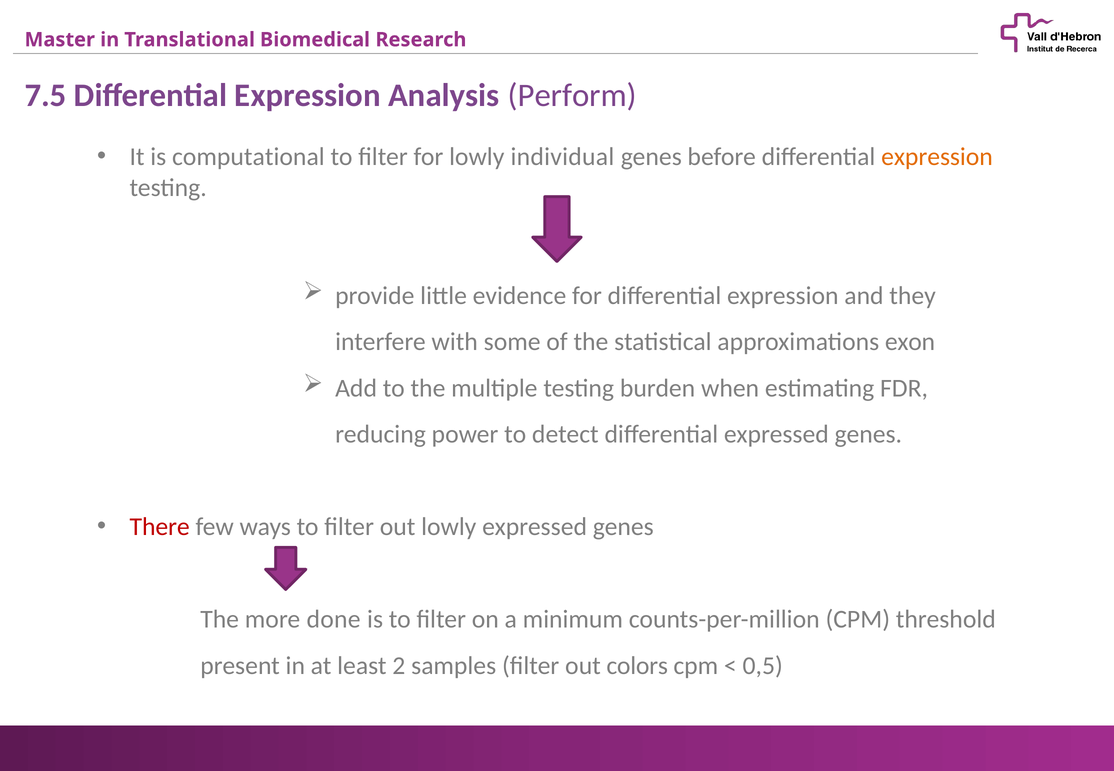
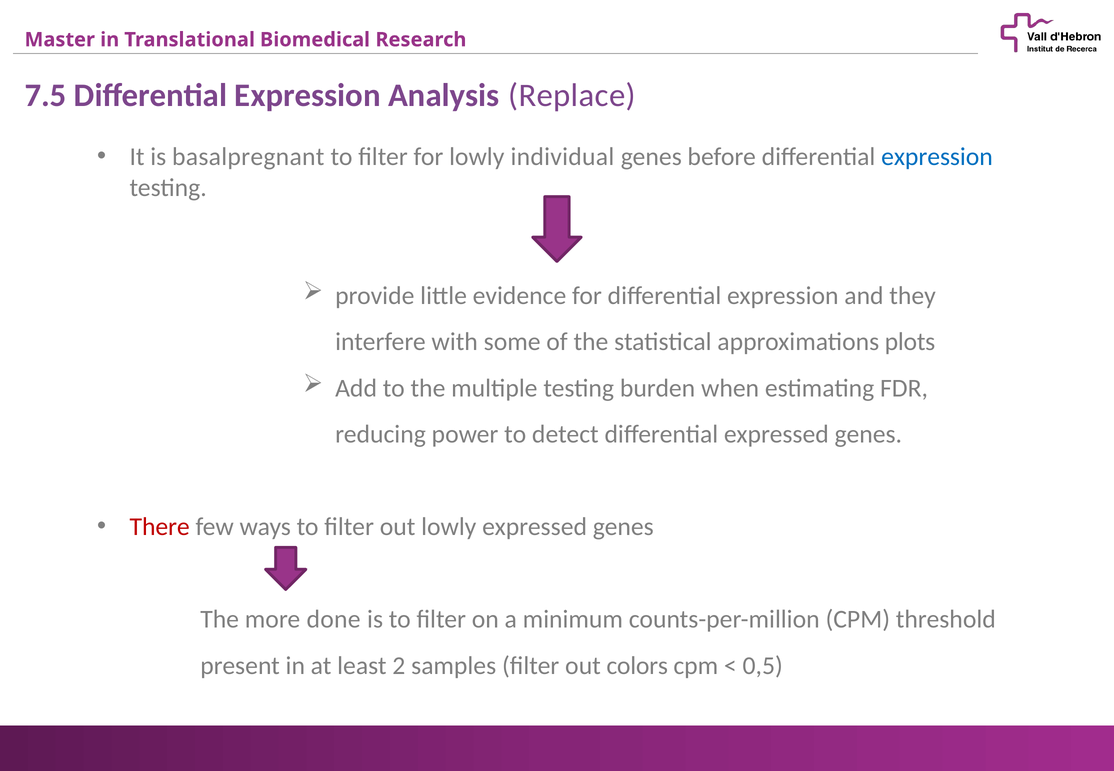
Perform: Perform -> Replace
computational: computational -> basalpregnant
expression at (937, 157) colour: orange -> blue
exon: exon -> plots
